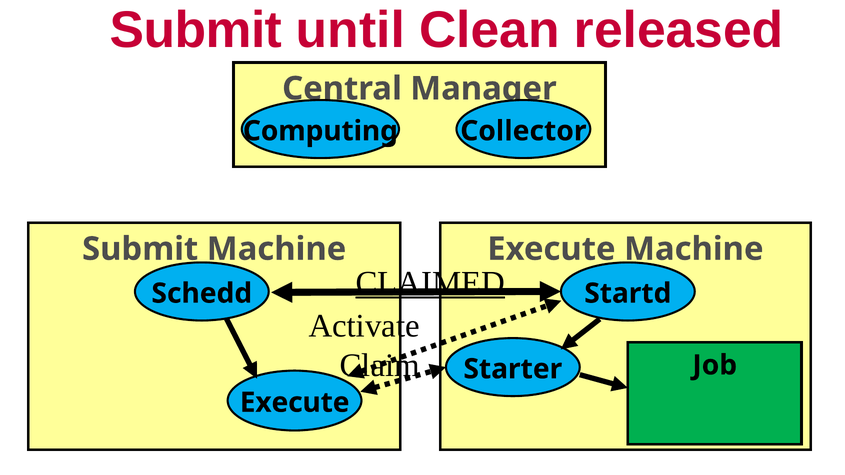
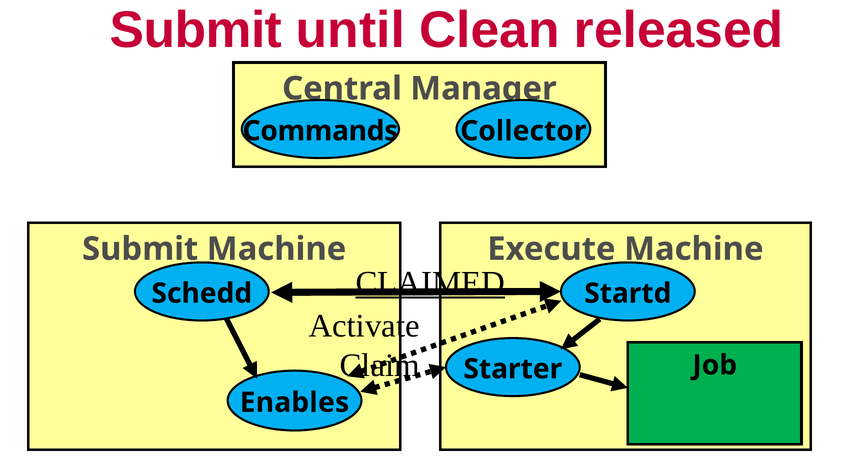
Computing: Computing -> Commands
Execute at (295, 403): Execute -> Enables
